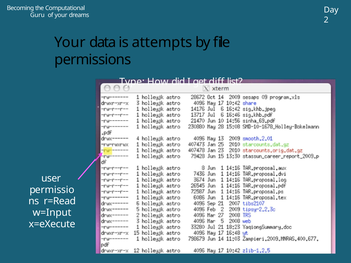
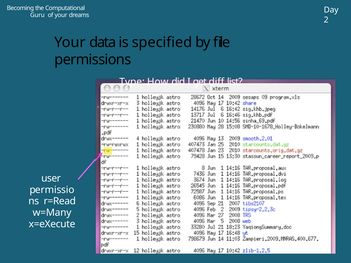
attempts: attempts -> specified
w=Input: w=Input -> w=Many
